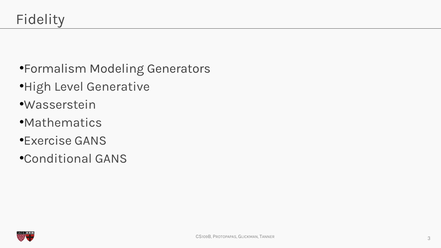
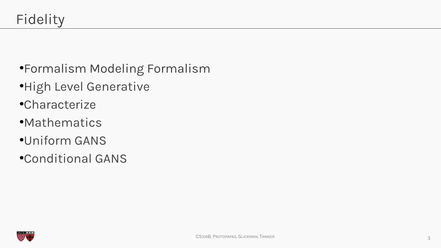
Modeling Generators: Generators -> Formalism
Wasserstein: Wasserstein -> Characterize
Exercise: Exercise -> Uniform
